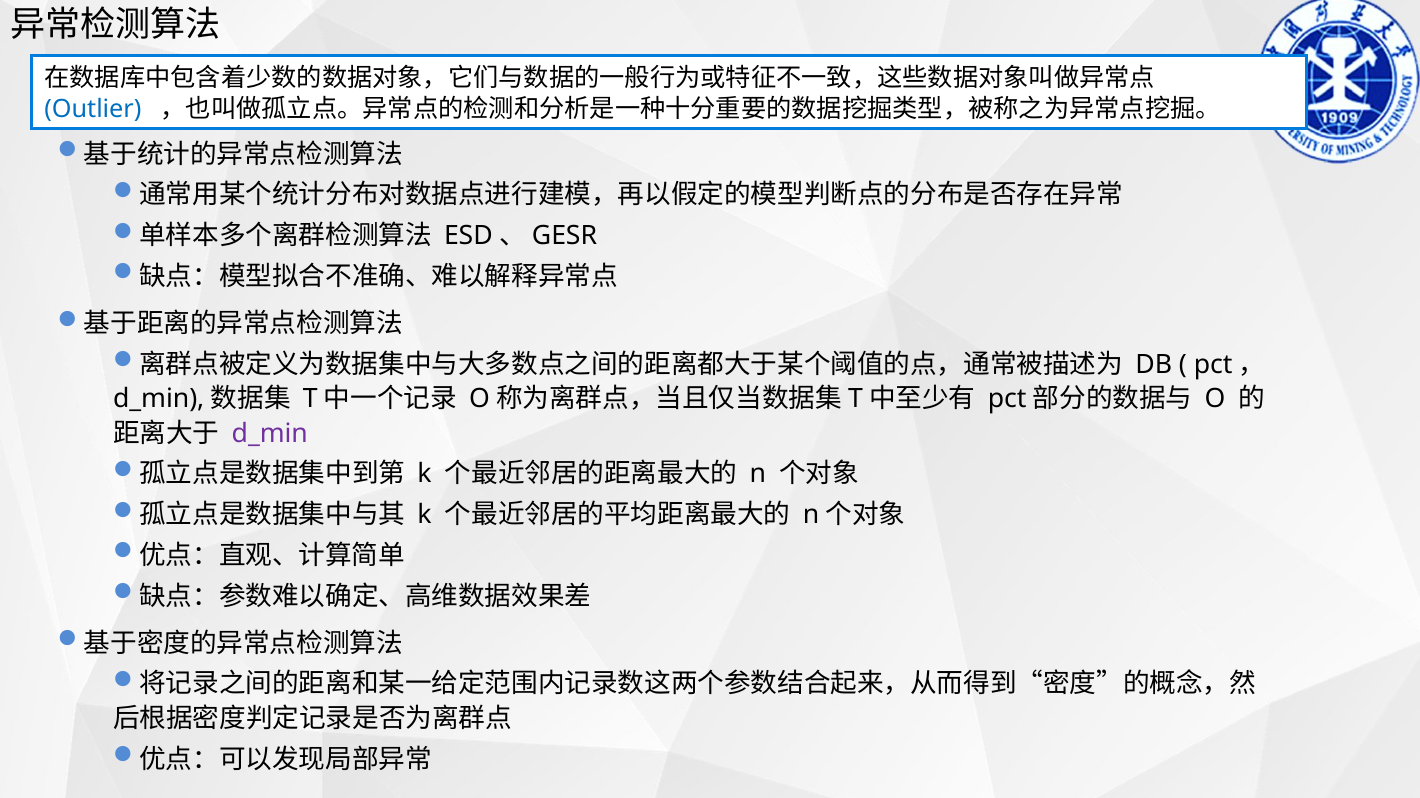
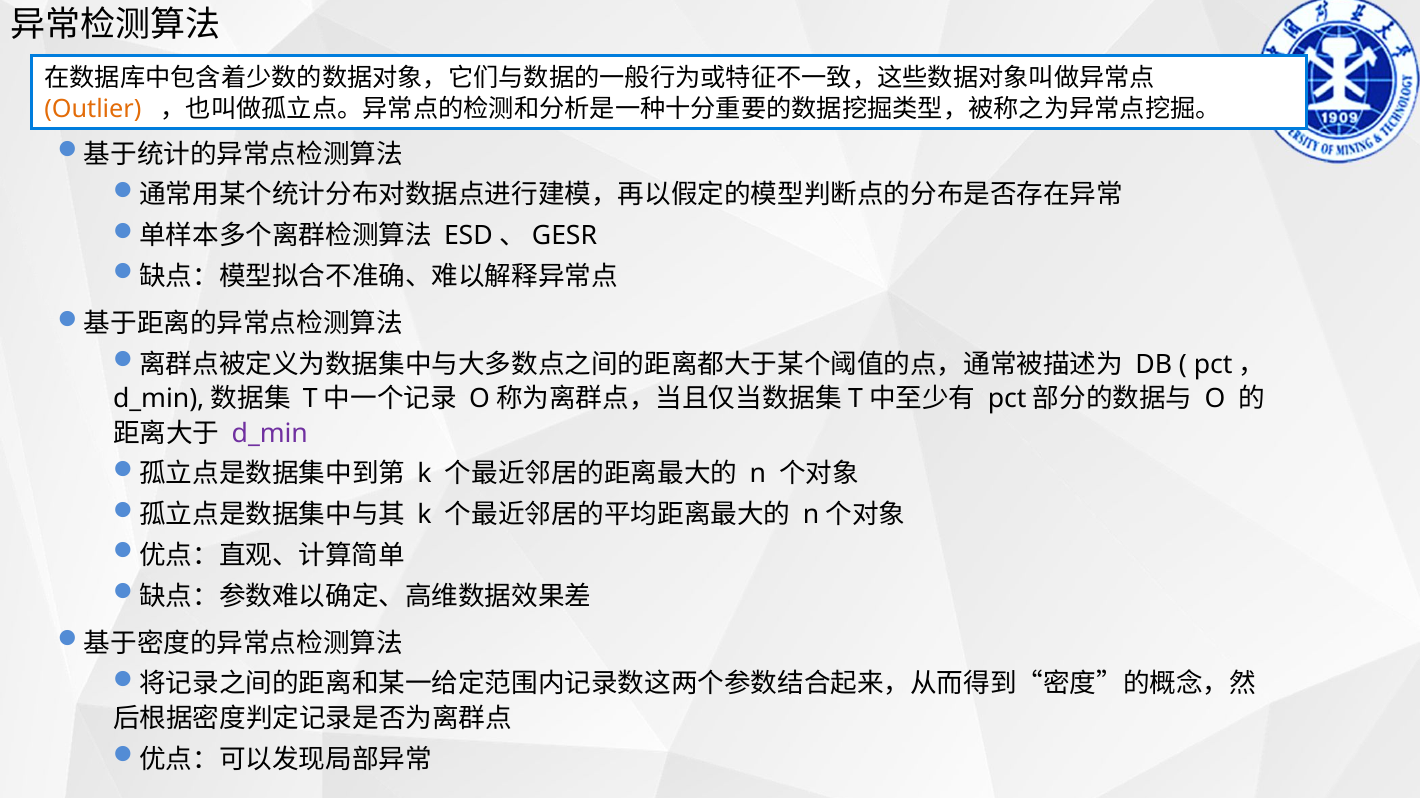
Outlier colour: blue -> orange
